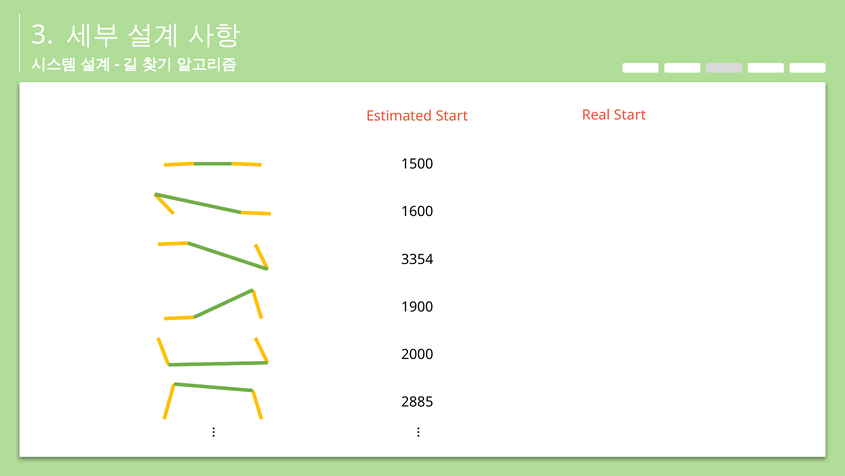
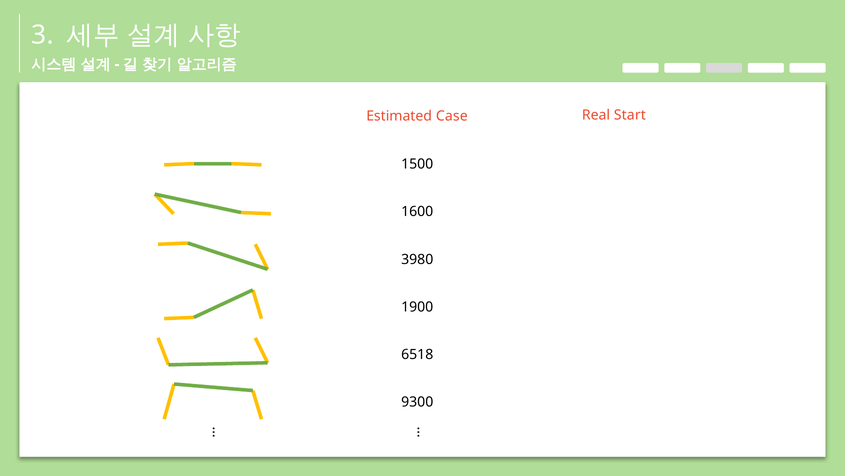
Estimated Start: Start -> Case
3354: 3354 -> 3980
2000: 2000 -> 6518
2885: 2885 -> 9300
